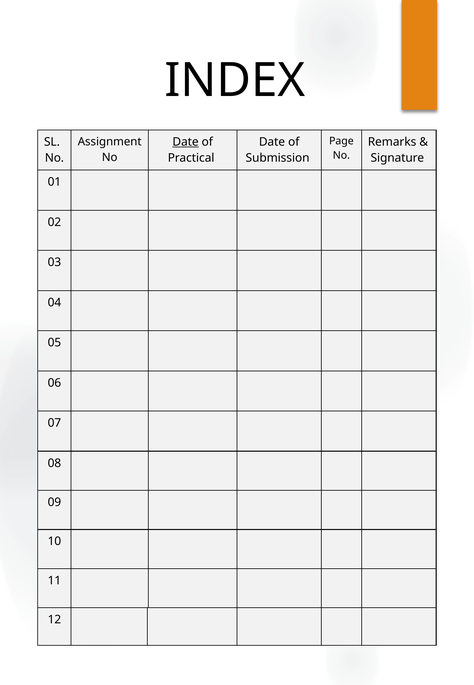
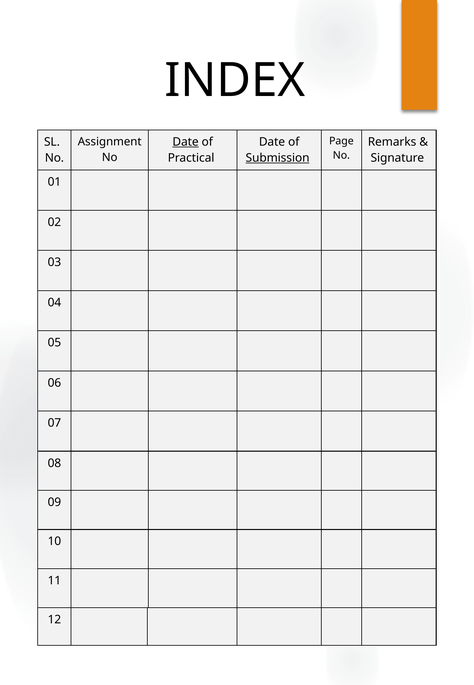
Submission underline: none -> present
